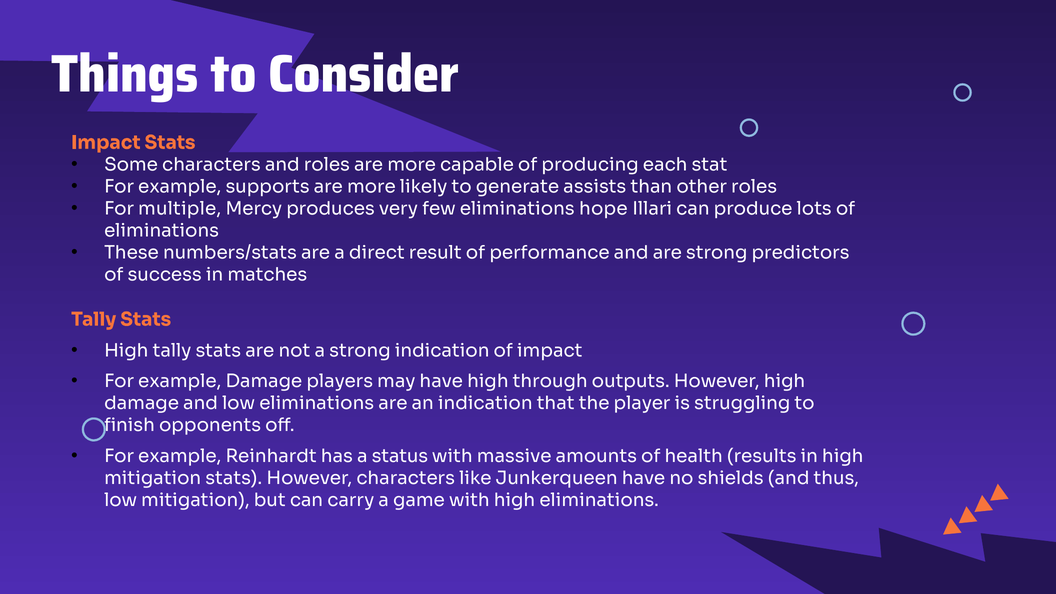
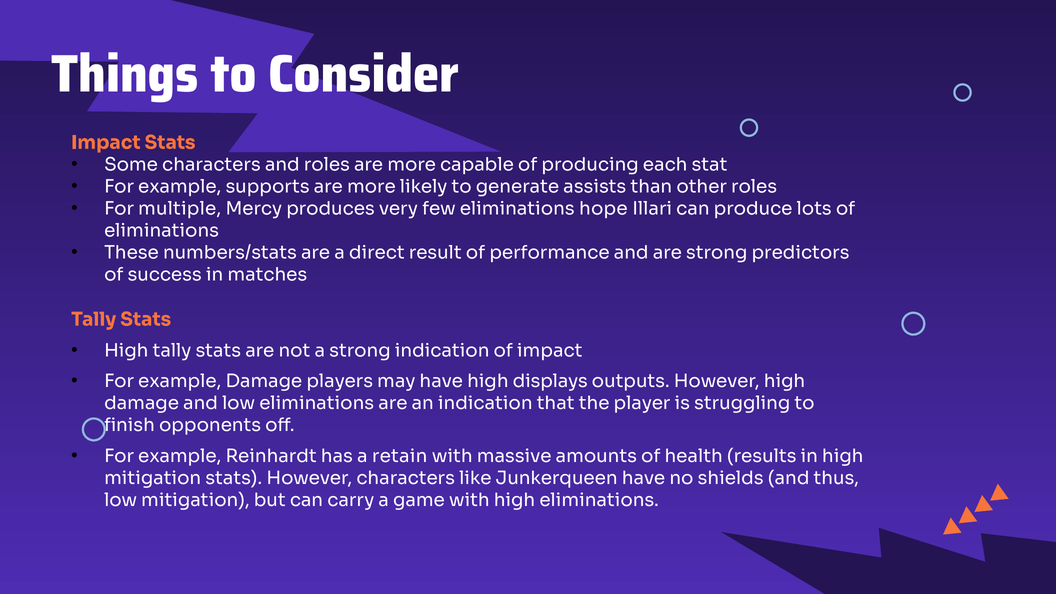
through: through -> displays
status: status -> retain
